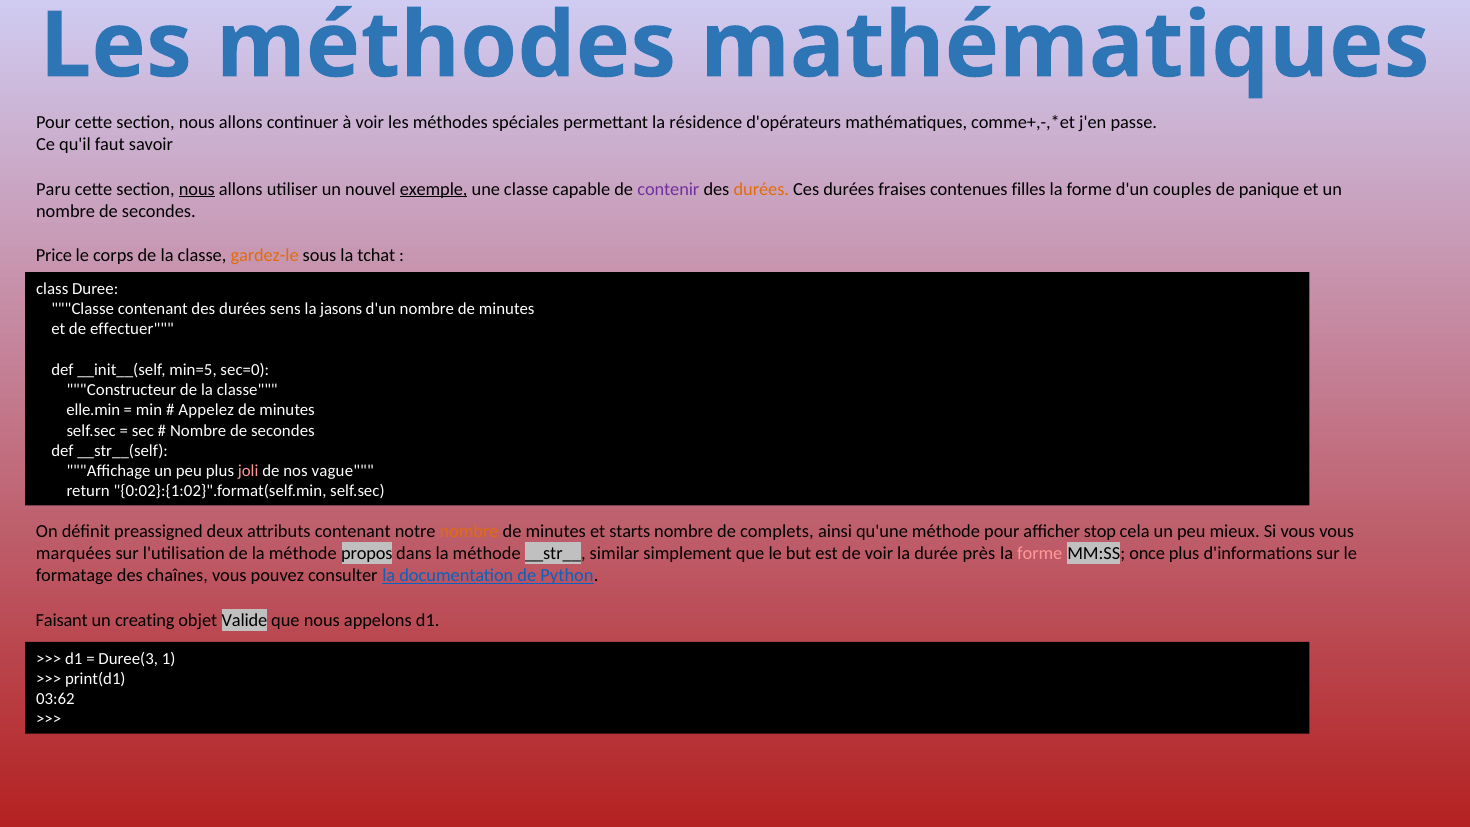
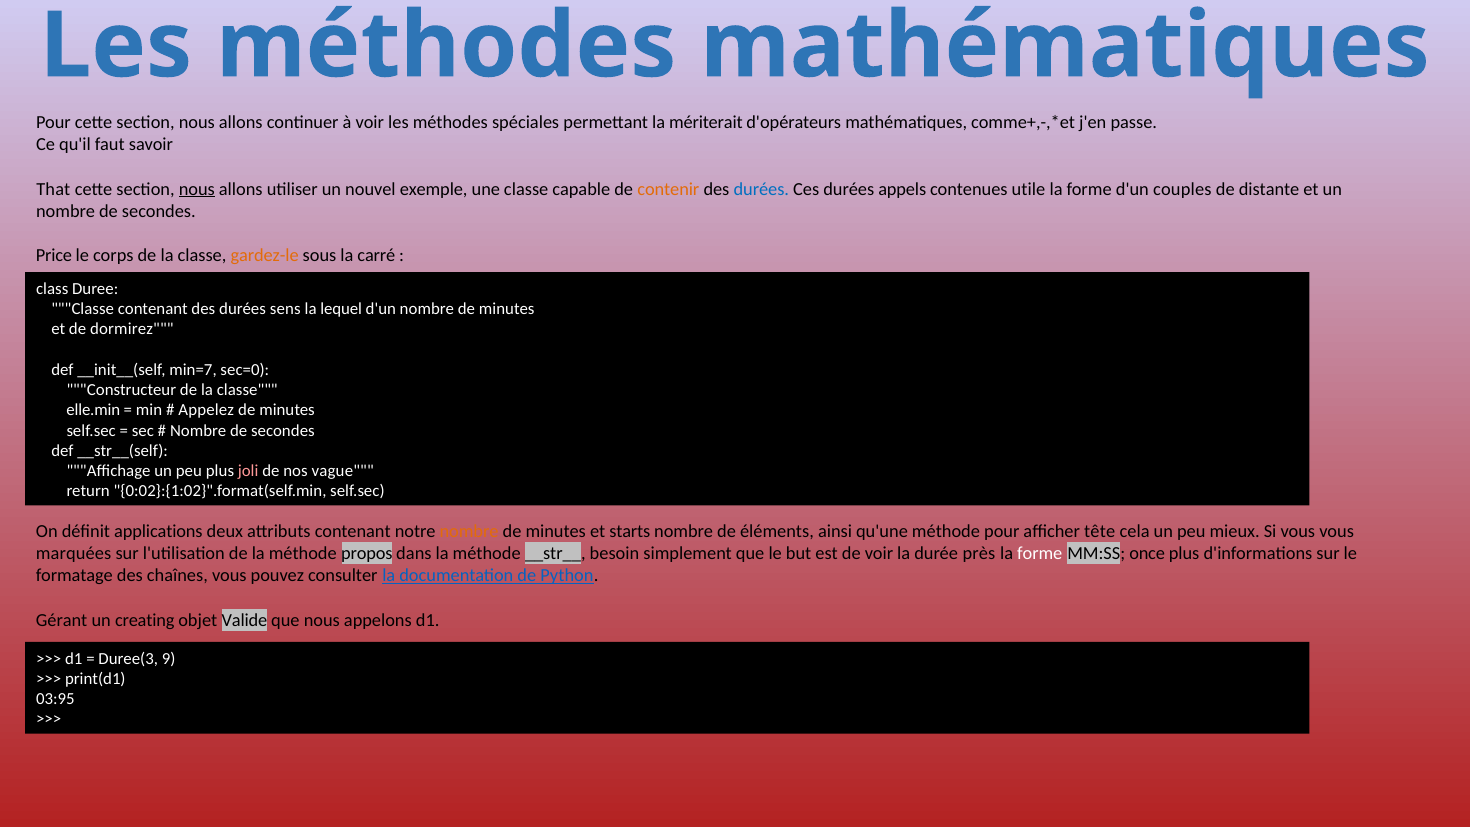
résidence: résidence -> mériterait
Paru: Paru -> That
exemple underline: present -> none
contenir colour: purple -> orange
durées at (761, 189) colour: orange -> blue
fraises: fraises -> appels
filles: filles -> utile
panique: panique -> distante
tchat: tchat -> carré
jasons: jasons -> lequel
effectuer: effectuer -> dormirez
min=5: min=5 -> min=7
preassigned: preassigned -> applications
complets: complets -> éléments
stop: stop -> tête
similar: similar -> besoin
forme at (1040, 553) colour: pink -> white
Faisant: Faisant -> Gérant
1: 1 -> 9
03:62: 03:62 -> 03:95
